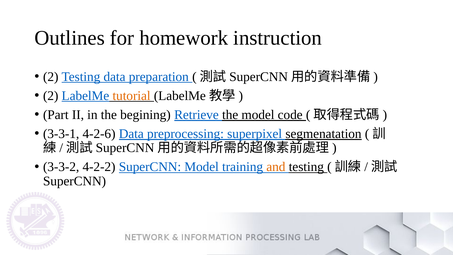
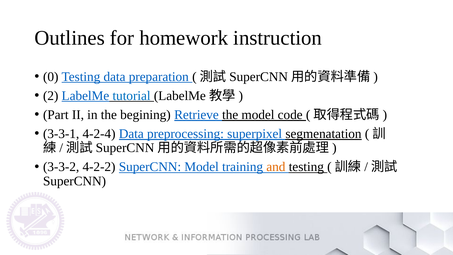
2 at (51, 77): 2 -> 0
tutorial colour: orange -> blue
4-2-6: 4-2-6 -> 4-2-4
